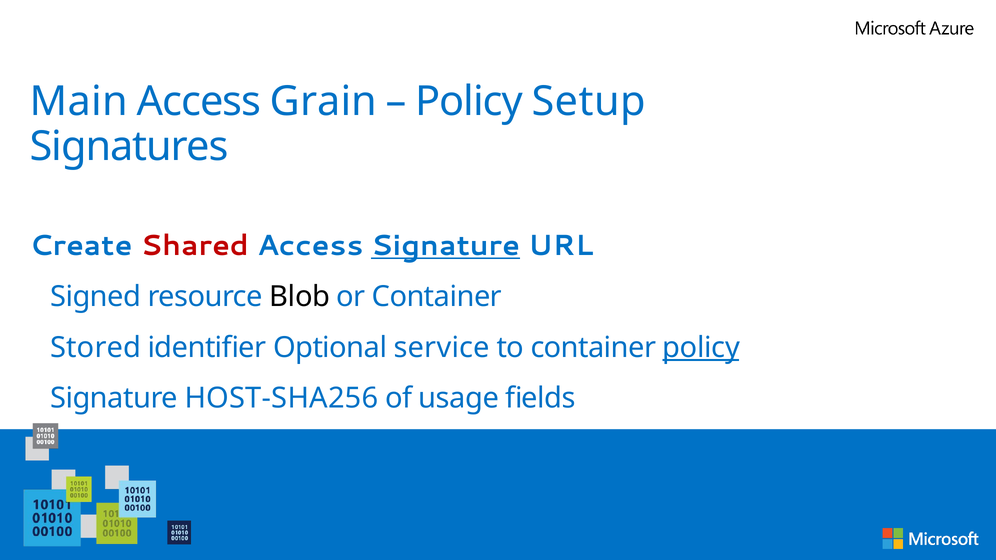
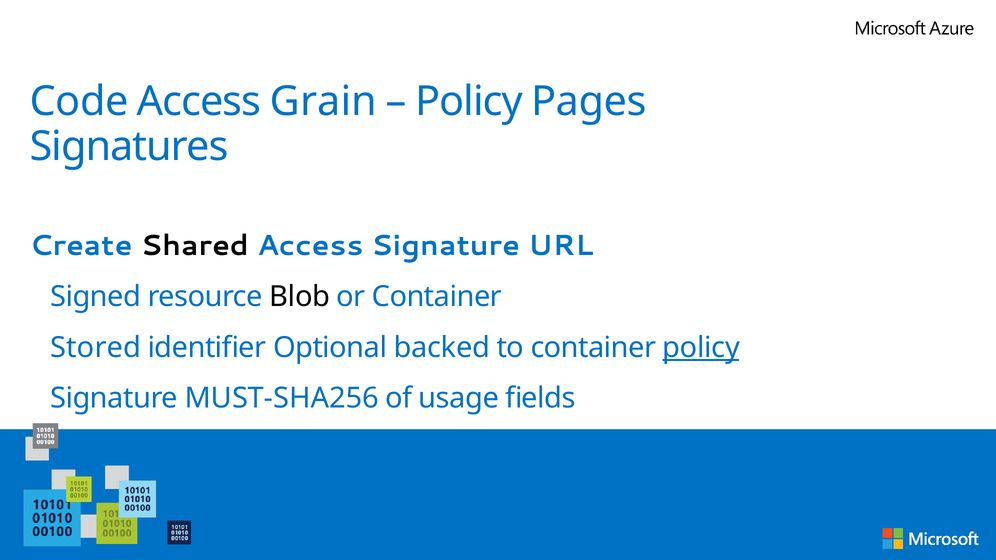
Main: Main -> Code
Setup: Setup -> Pages
Shared colour: red -> black
Signature at (446, 246) underline: present -> none
service: service -> backed
HOST-SHA256: HOST-SHA256 -> MUST-SHA256
